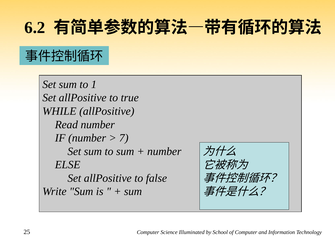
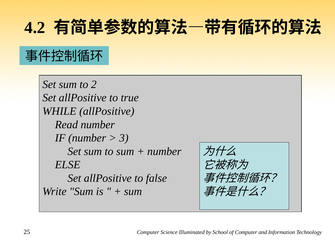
6.2: 6.2 -> 4.2
1: 1 -> 2
7: 7 -> 3
